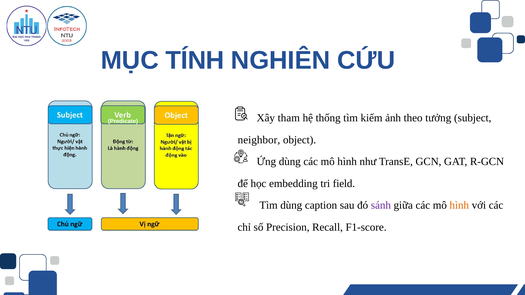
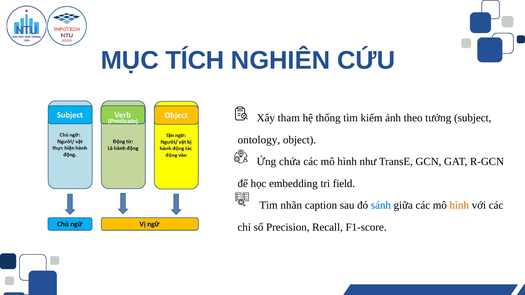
TÍNH: TÍNH -> TÍCH
neighbor: neighbor -> ontology
Ứng dùng: dùng -> chứa
Tìm dùng: dùng -> nhãn
sánh colour: purple -> blue
